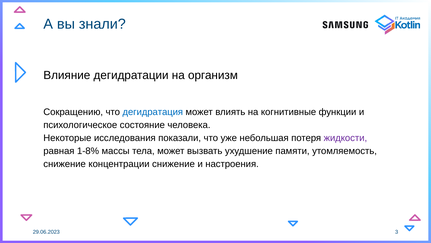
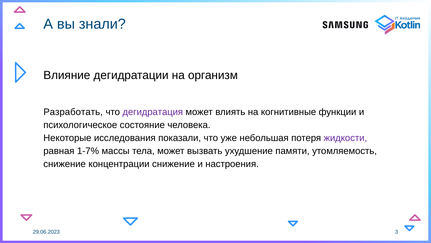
Сокращению: Сокращению -> Разработать
дегидратация colour: blue -> purple
1-8%: 1-8% -> 1-7%
